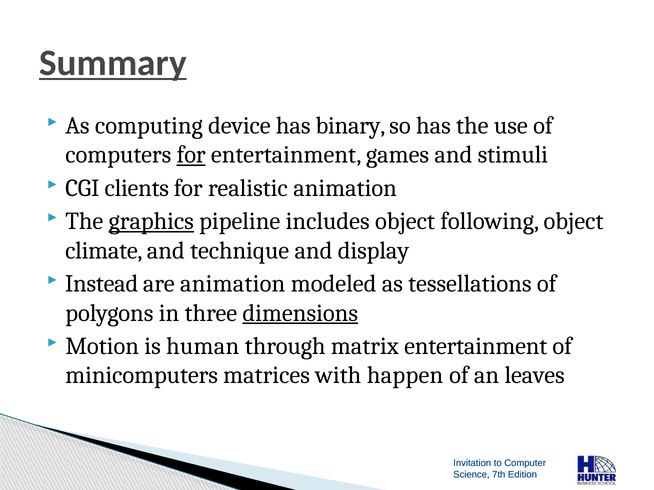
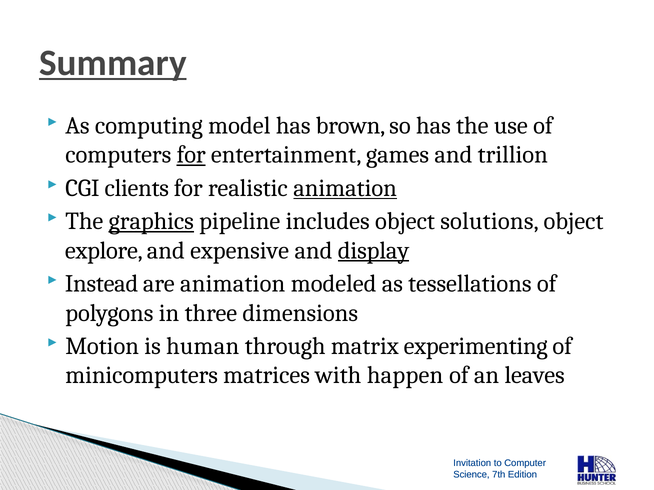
device: device -> model
binary: binary -> brown
stimuli: stimuli -> trillion
animation at (345, 188) underline: none -> present
following: following -> solutions
climate: climate -> explore
technique: technique -> expensive
display underline: none -> present
dimensions underline: present -> none
matrix entertainment: entertainment -> experimenting
